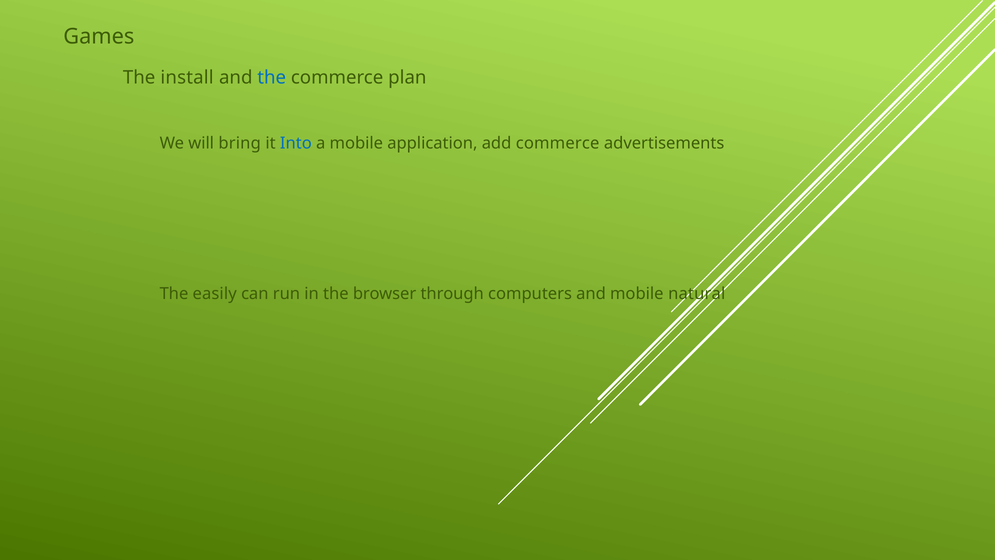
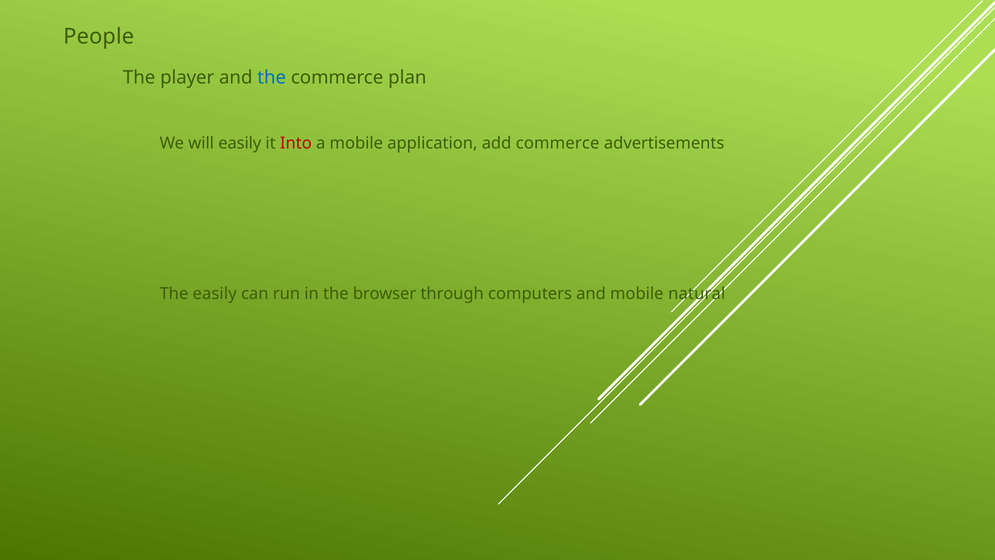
Games: Games -> People
install: install -> player
will bring: bring -> easily
Into colour: blue -> red
